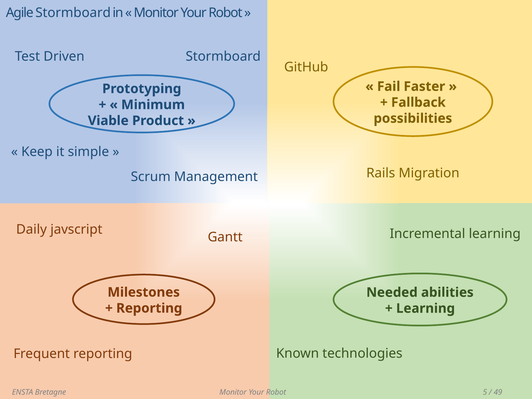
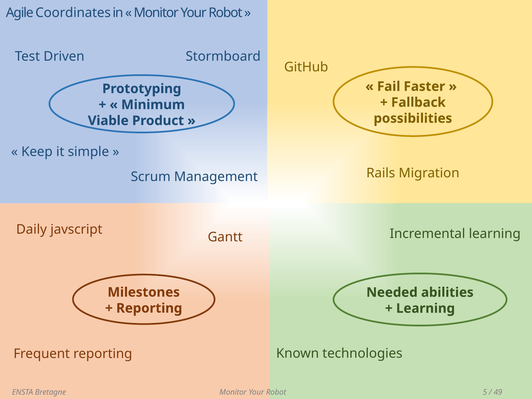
Agile Stormboard: Stormboard -> Coordinates
